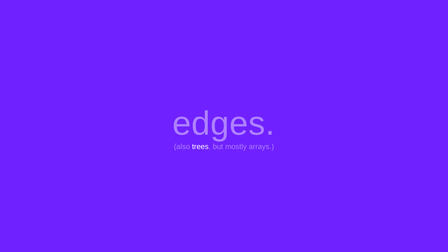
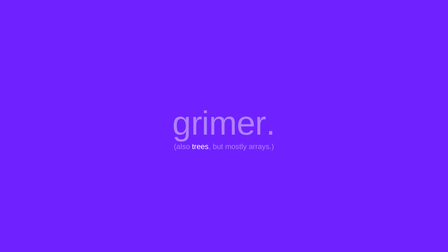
edges: edges -> grimer
